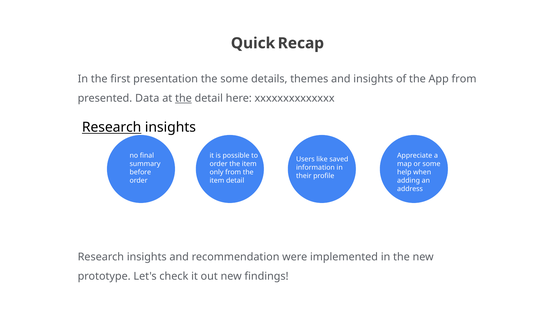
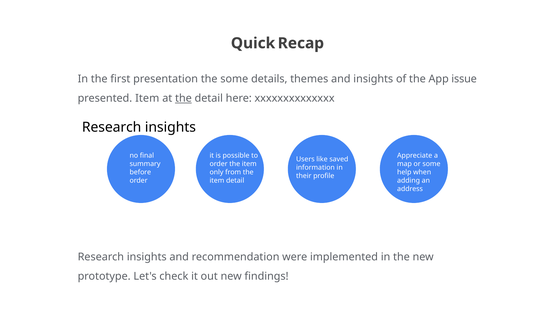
App from: from -> issue
presented Data: Data -> Item
Research at (112, 127) underline: present -> none
